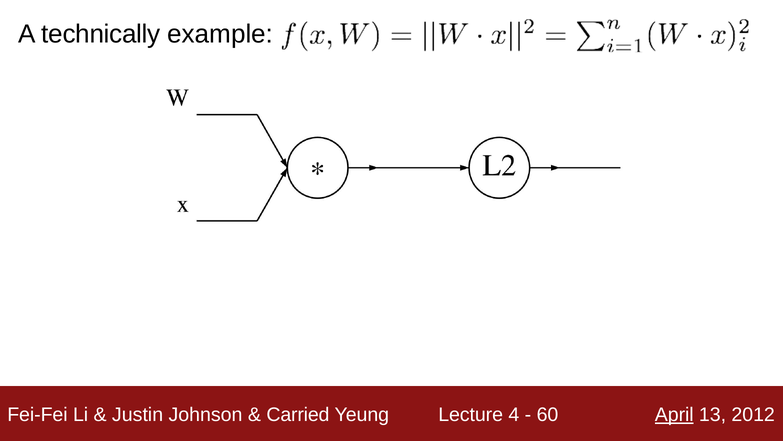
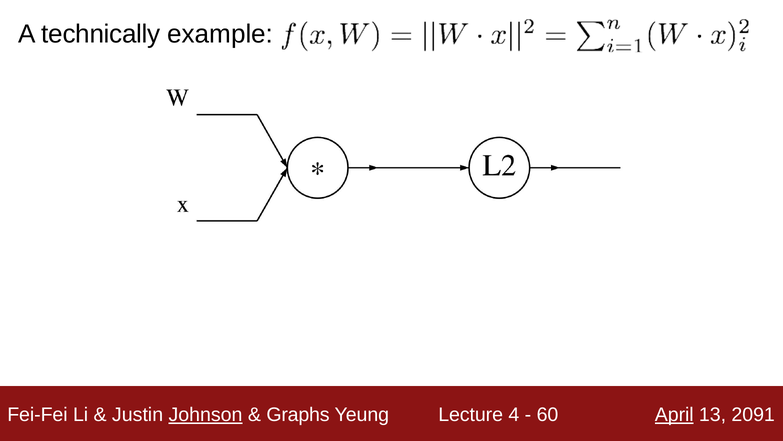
Johnson underline: none -> present
Carried: Carried -> Graphs
2012: 2012 -> 2091
